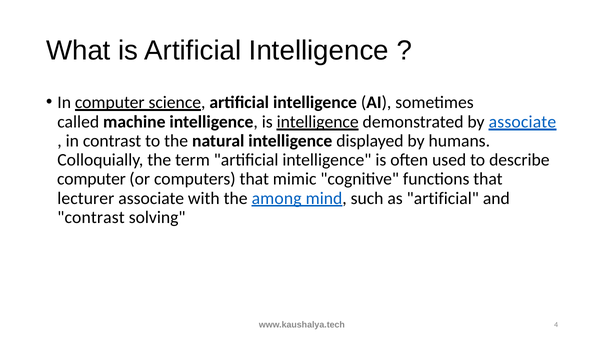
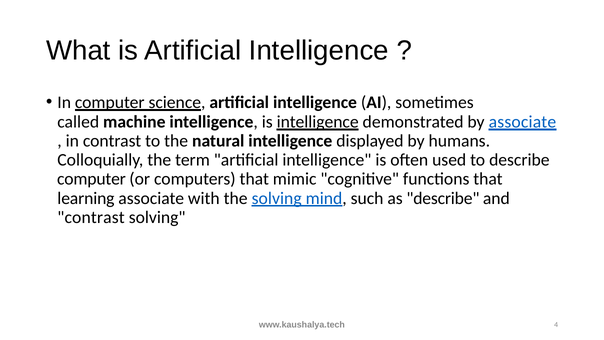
lecturer: lecturer -> learning
the among: among -> solving
as artificial: artificial -> describe
